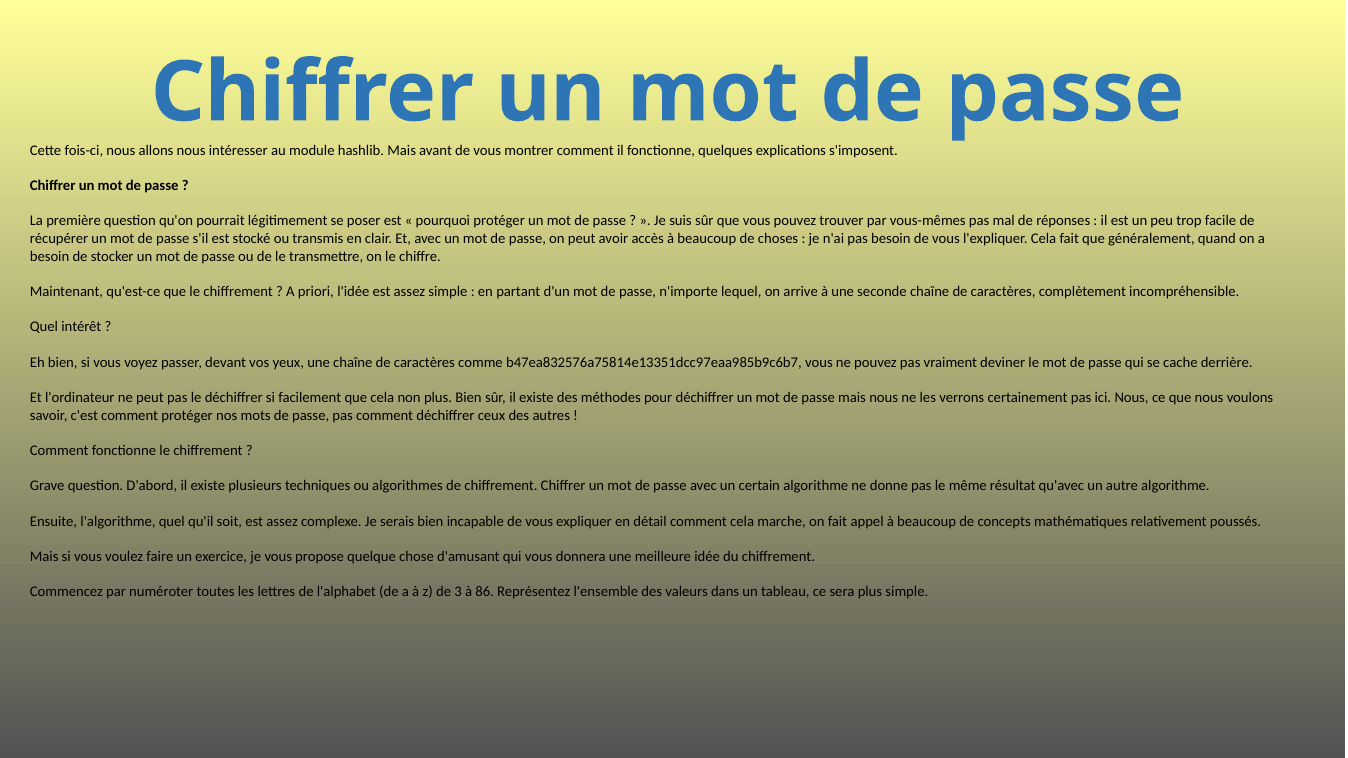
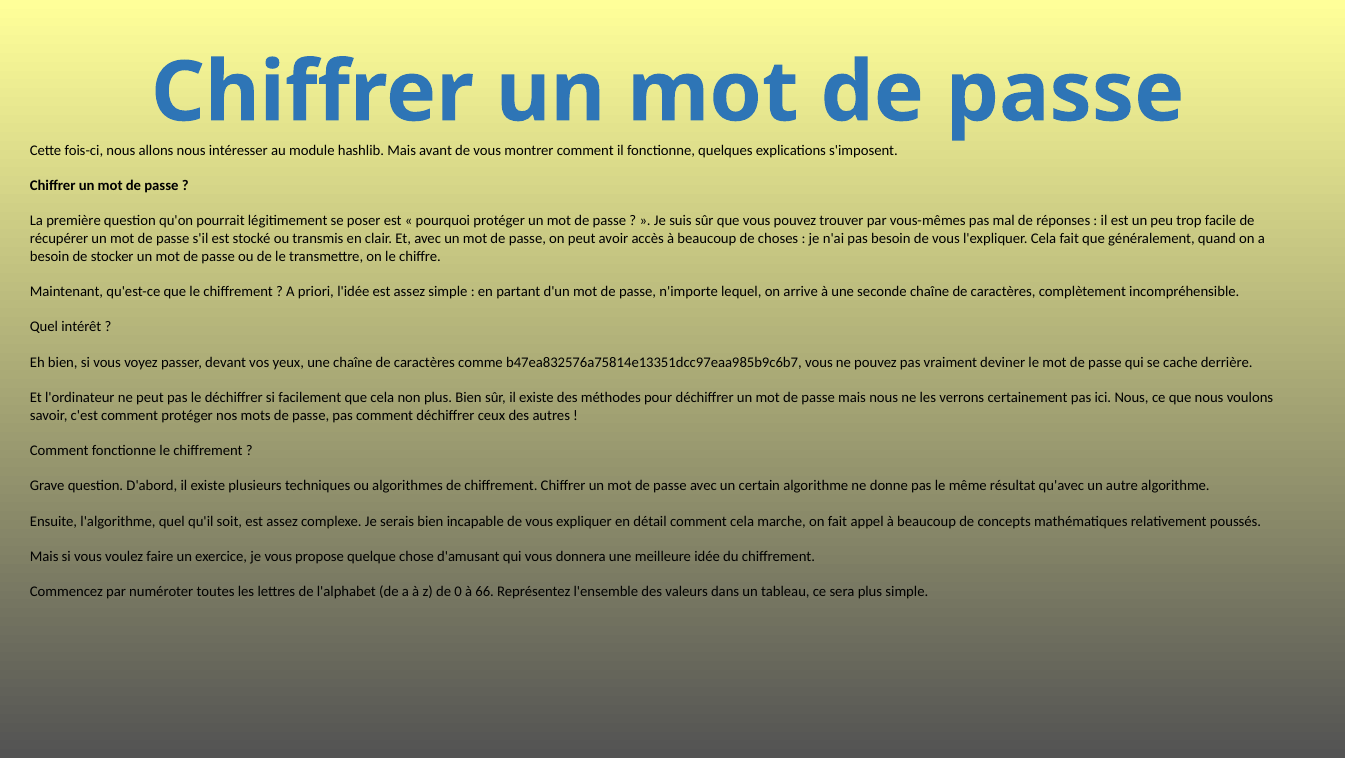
3: 3 -> 0
86: 86 -> 66
